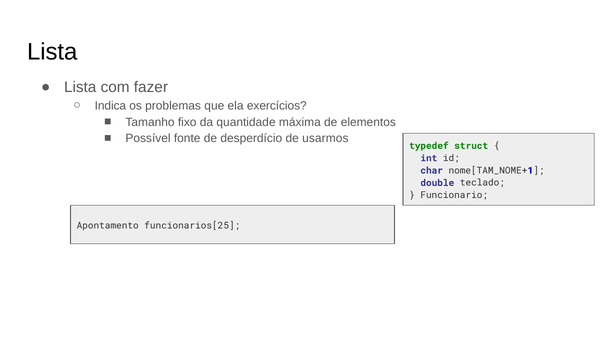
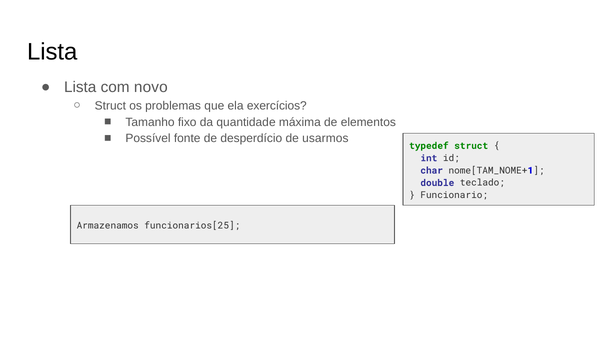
fazer: fazer -> novo
Indica at (110, 106): Indica -> Struct
Apontamento: Apontamento -> Armazenamos
